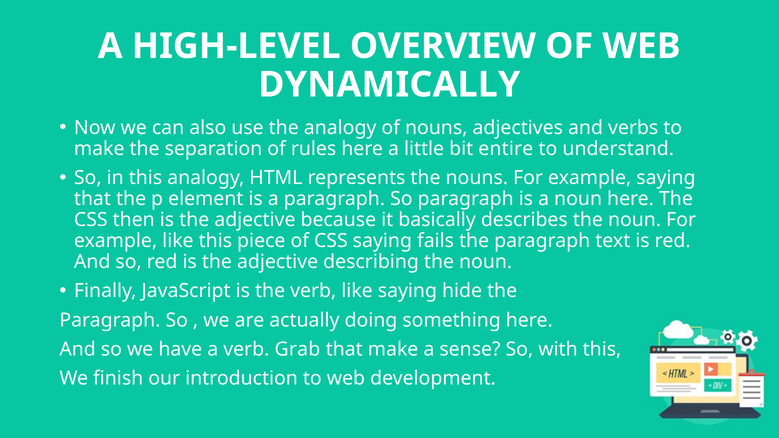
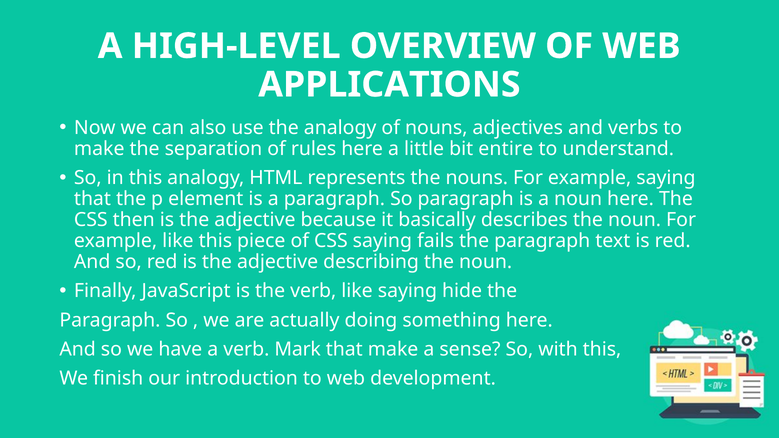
DYNAMICALLY: DYNAMICALLY -> APPLICATIONS
Grab: Grab -> Mark
